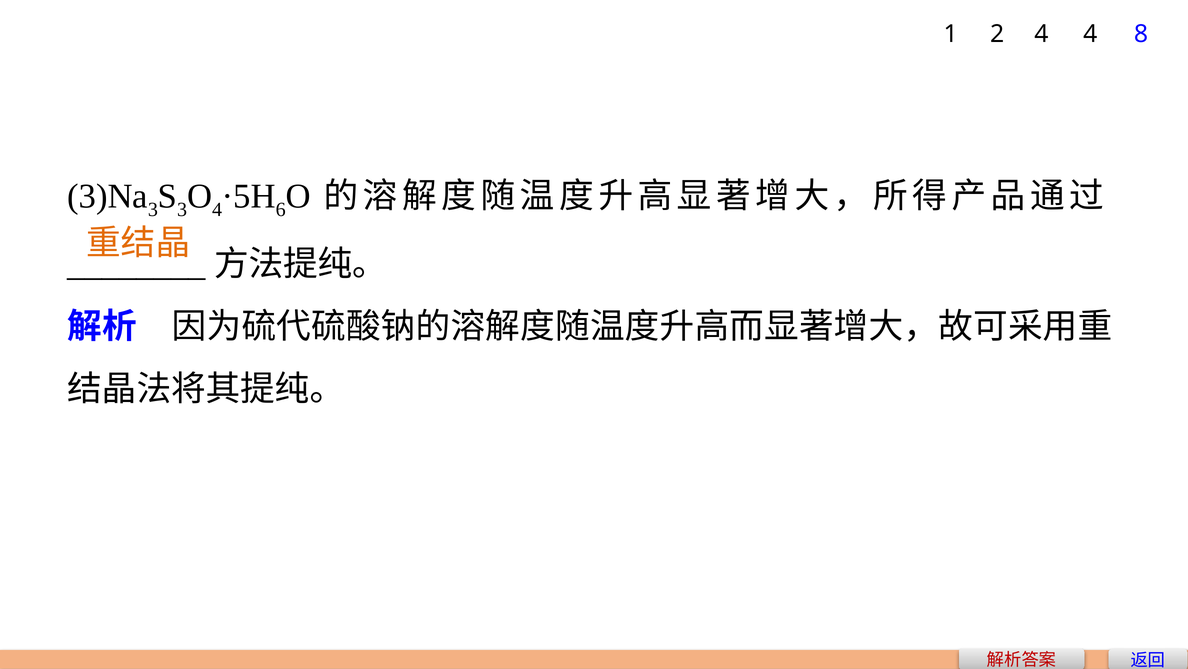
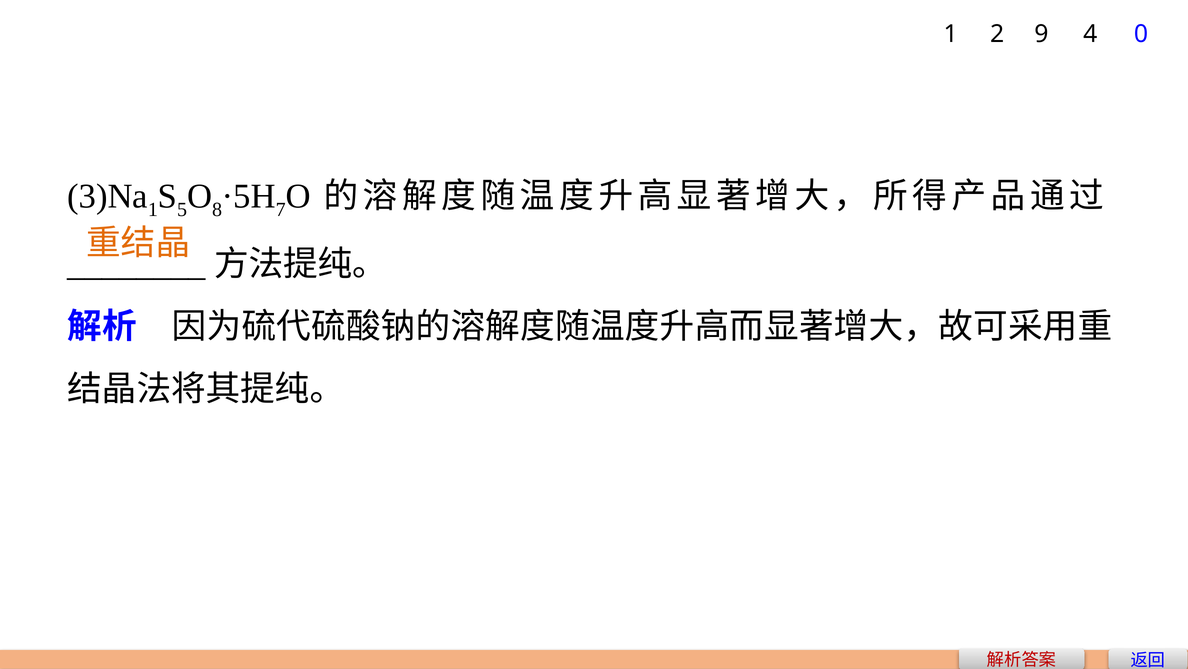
2 4: 4 -> 9
8: 8 -> 0
3 at (153, 210): 3 -> 1
3 at (182, 210): 3 -> 5
4 at (217, 210): 4 -> 8
6: 6 -> 7
